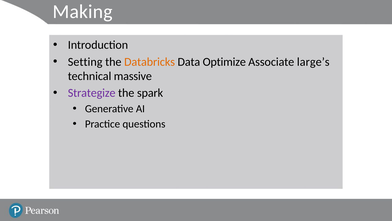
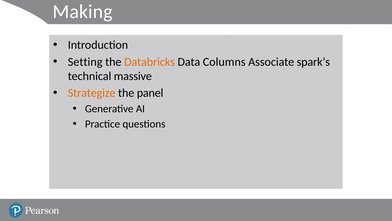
Optimize: Optimize -> Columns
large’s: large’s -> spark’s
Strategize colour: purple -> orange
spark: spark -> panel
